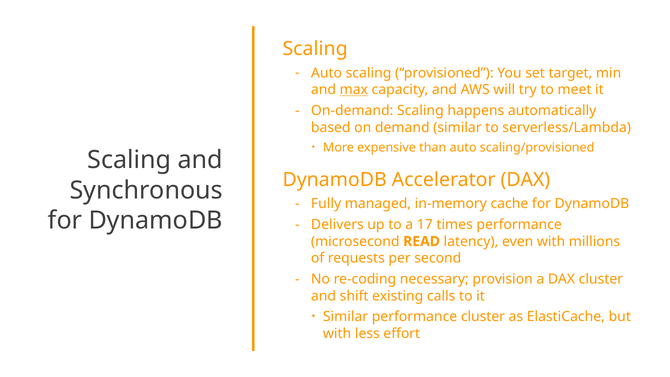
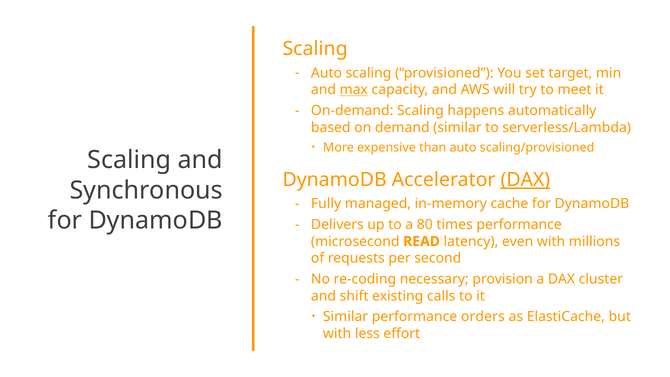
DAX at (525, 180) underline: none -> present
17: 17 -> 80
performance cluster: cluster -> orders
